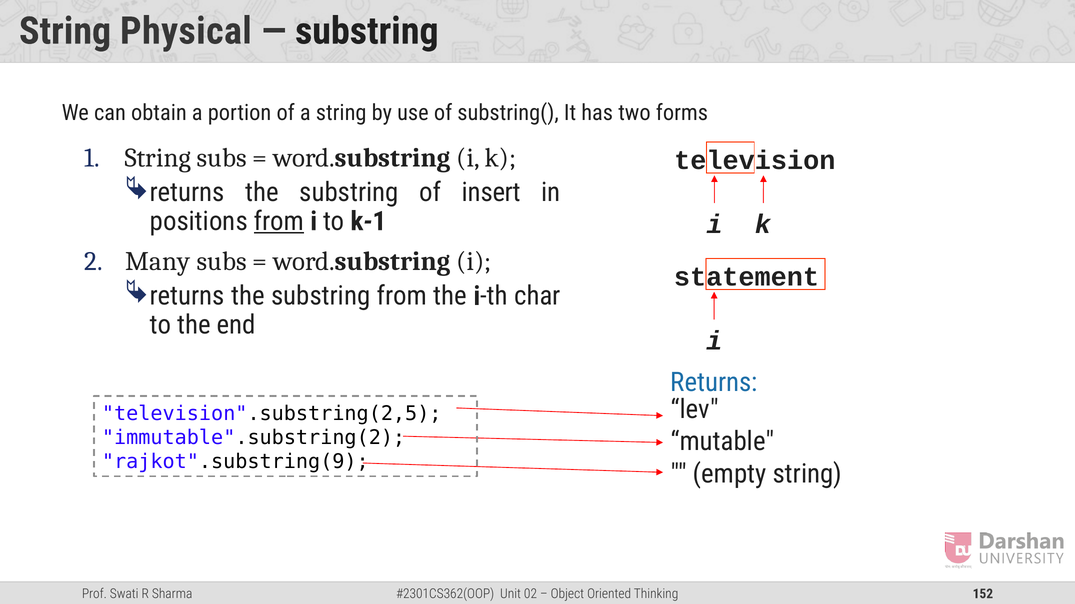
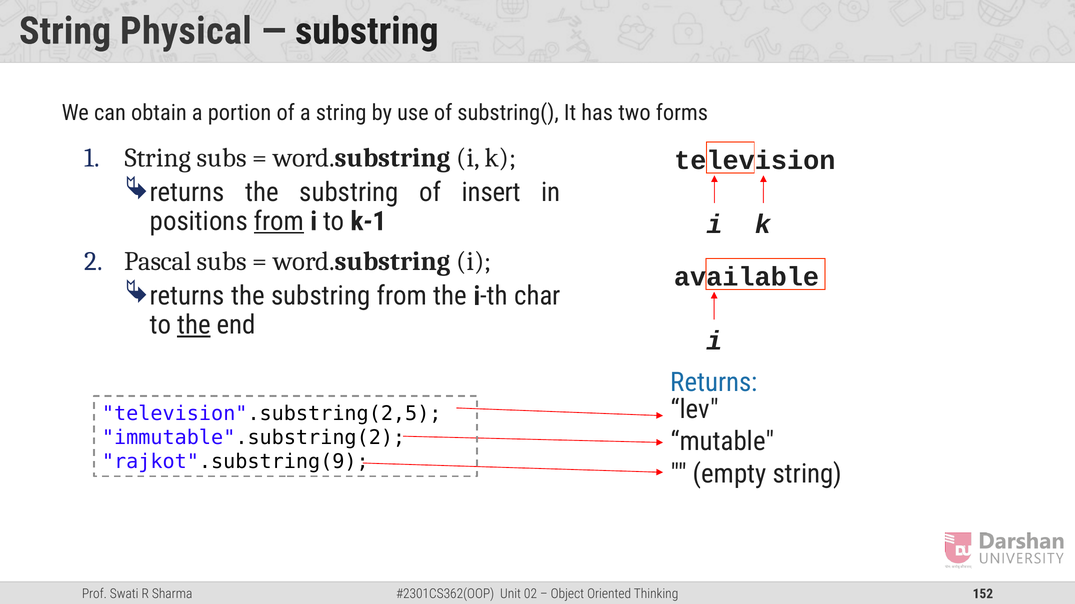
Many: Many -> Pascal
statement: statement -> available
the at (194, 325) underline: none -> present
